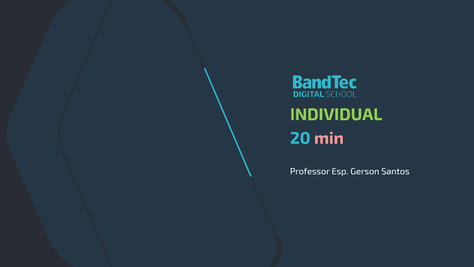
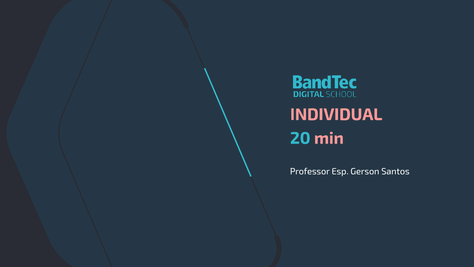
INDIVIDUAL colour: light green -> pink
